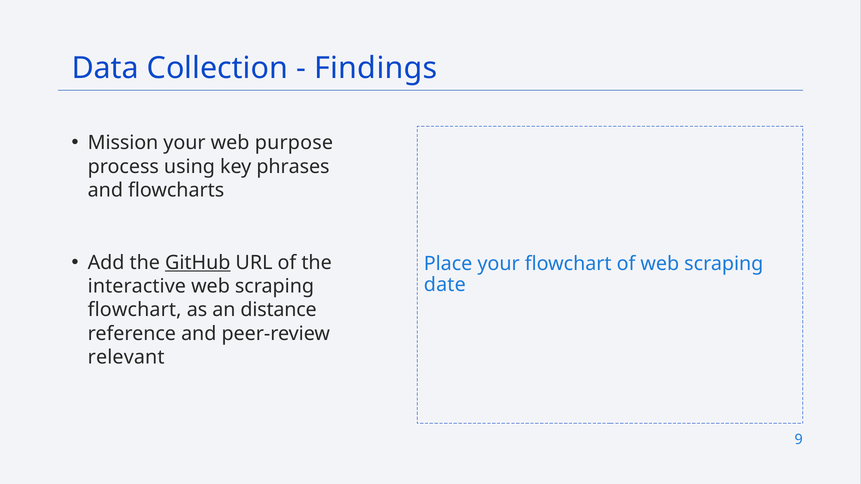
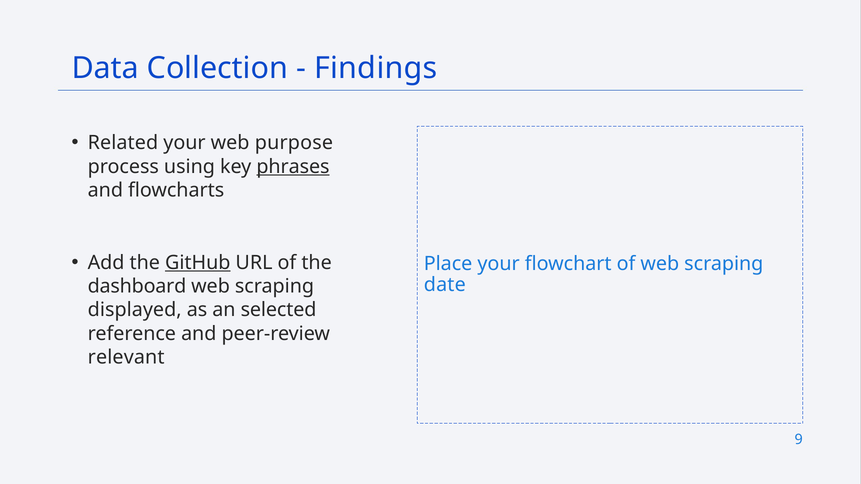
Mission: Mission -> Related
phrases underline: none -> present
interactive: interactive -> dashboard
flowchart at (135, 310): flowchart -> displayed
distance: distance -> selected
